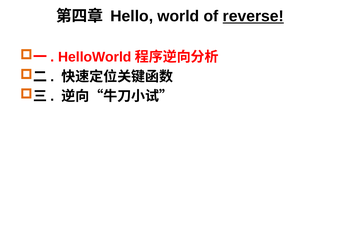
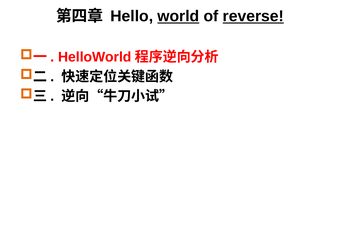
world underline: none -> present
